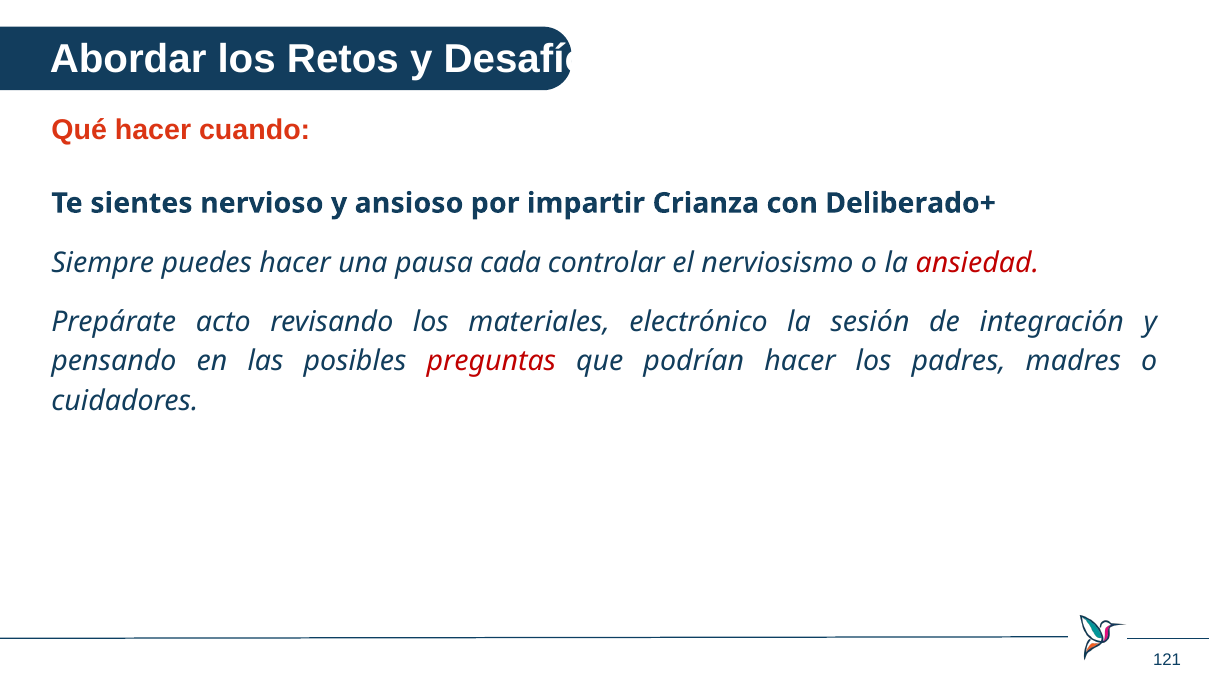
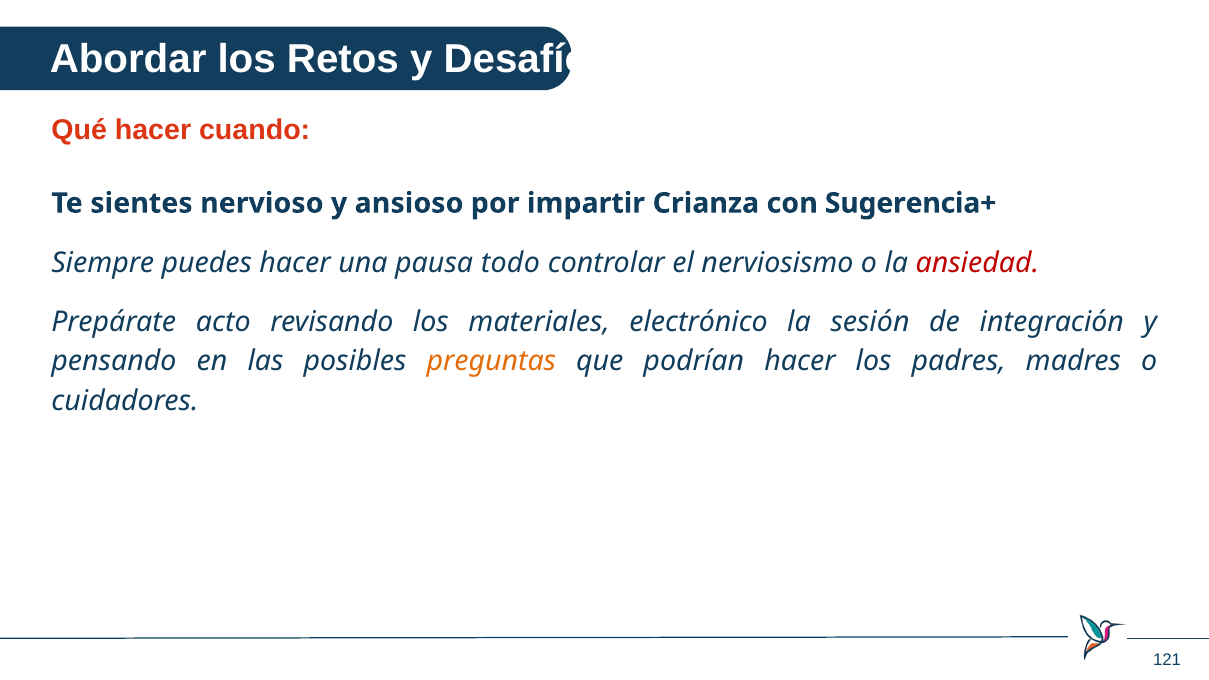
Deliberado+: Deliberado+ -> Sugerencia+
cada: cada -> todo
preguntas colour: red -> orange
